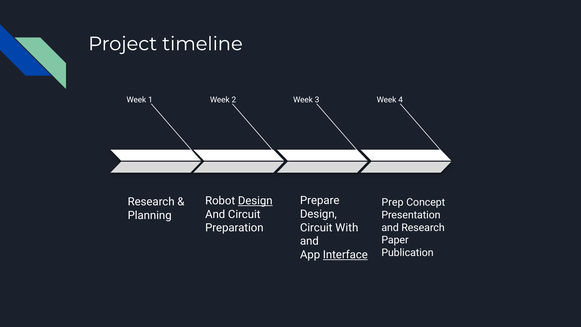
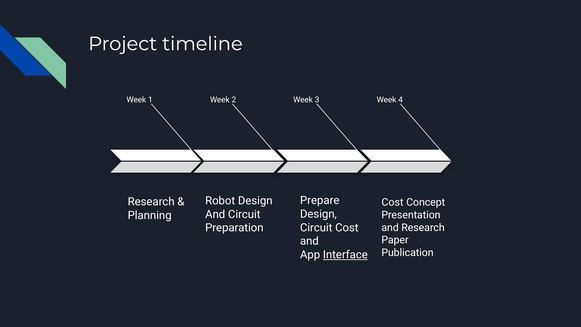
Design at (255, 201) underline: present -> none
Prep at (393, 202): Prep -> Cost
Circuit With: With -> Cost
